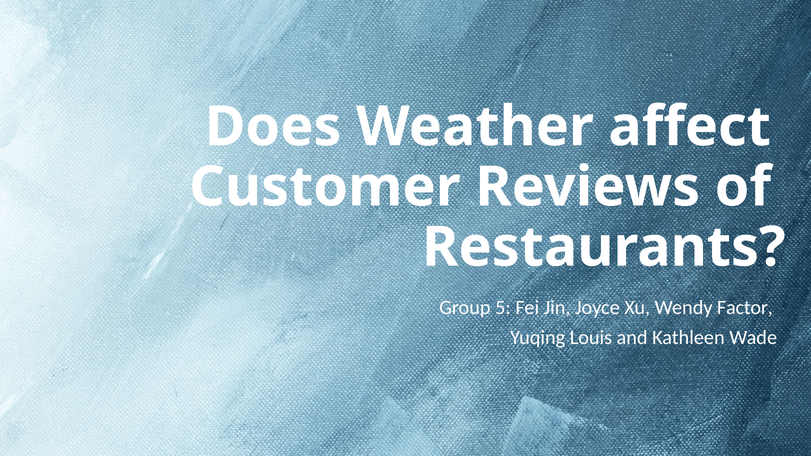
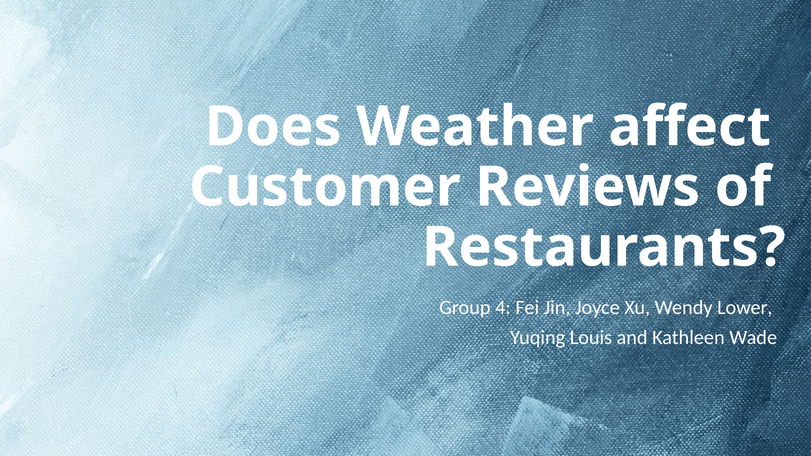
5: 5 -> 4
Factor: Factor -> Lower
